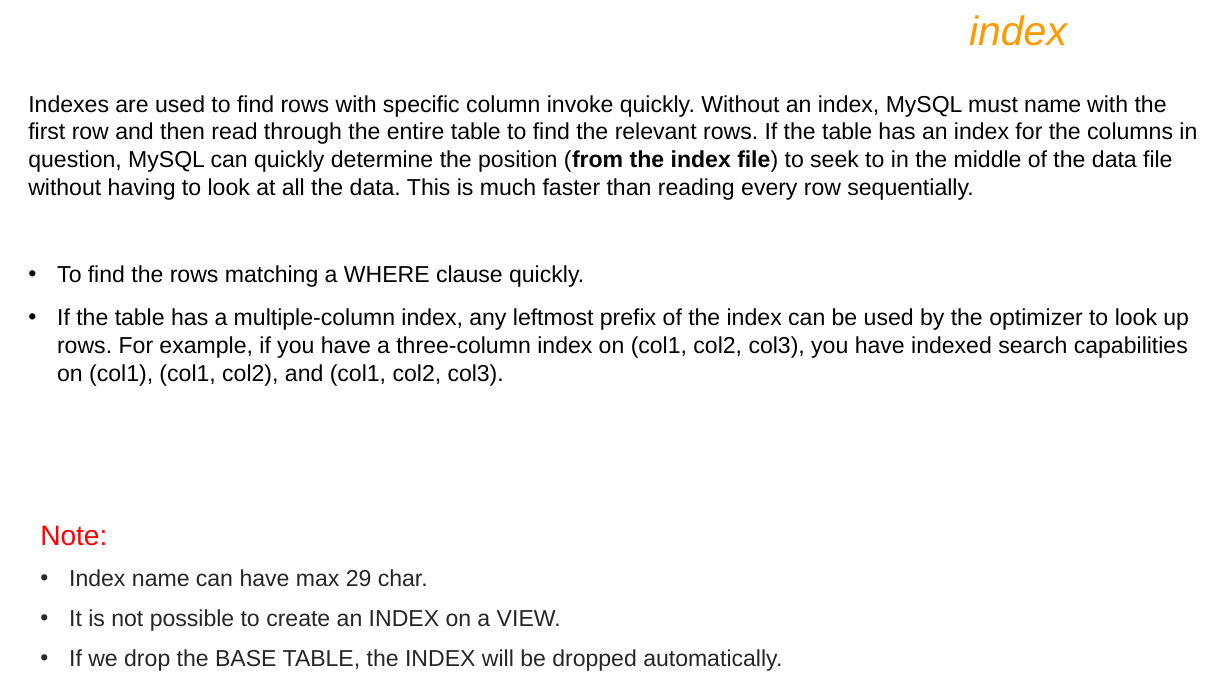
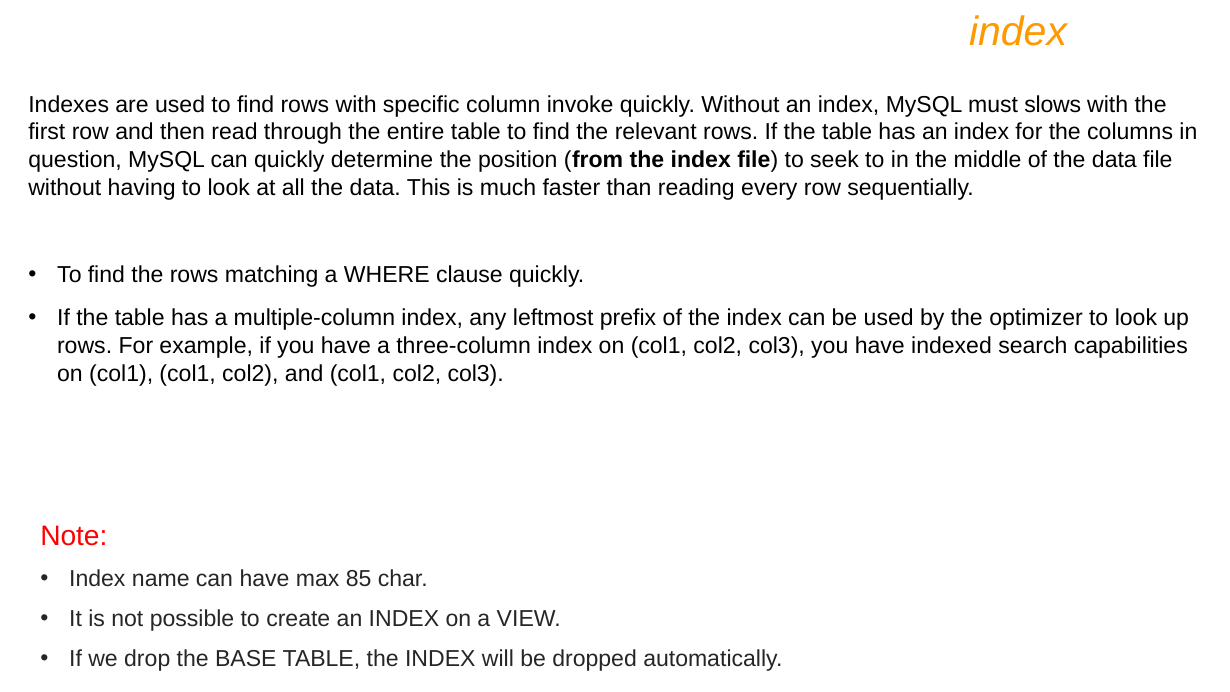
must name: name -> slows
29: 29 -> 85
